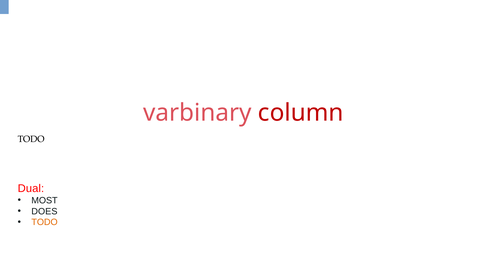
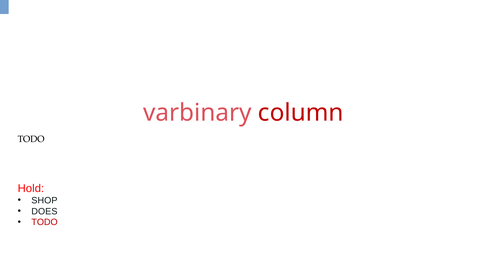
Dual: Dual -> Hold
MOST: MOST -> SHOP
TODO at (45, 222) colour: orange -> red
